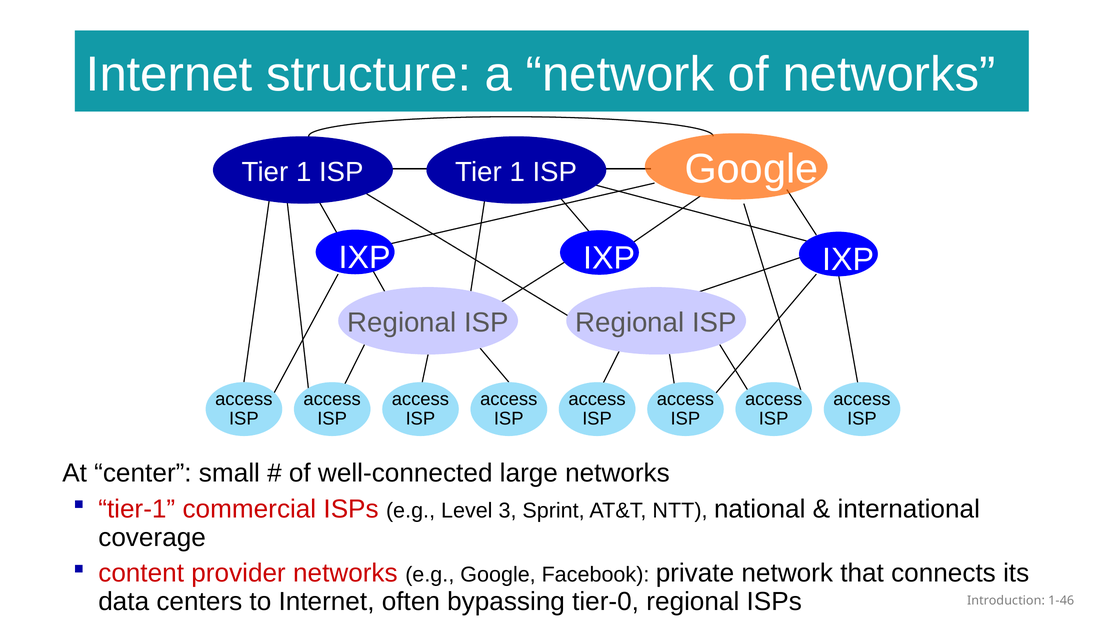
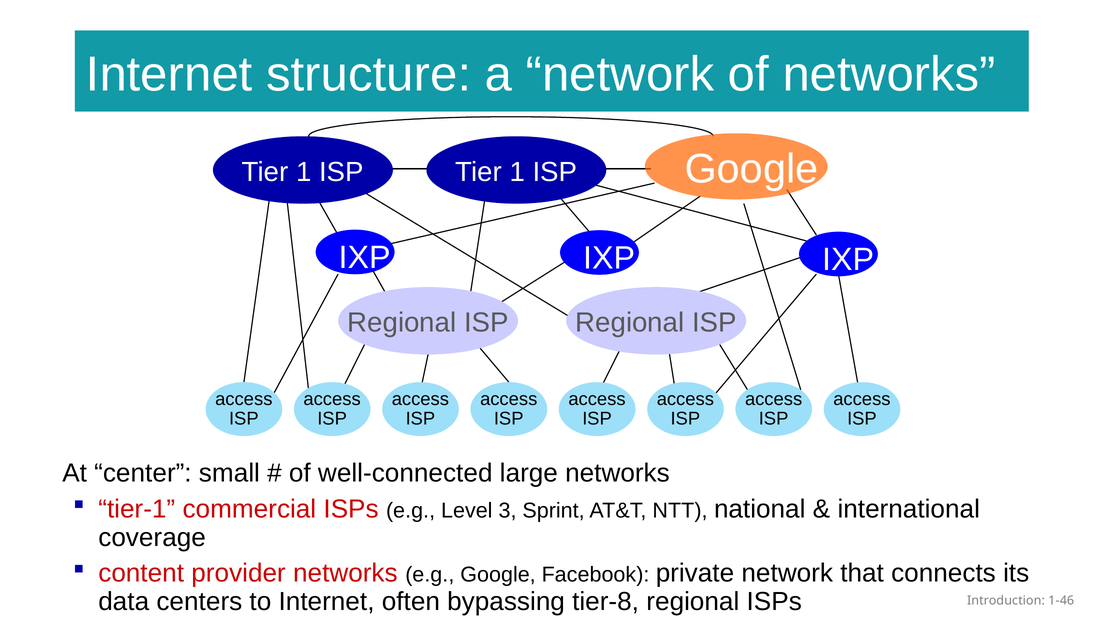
tier-0: tier-0 -> tier-8
